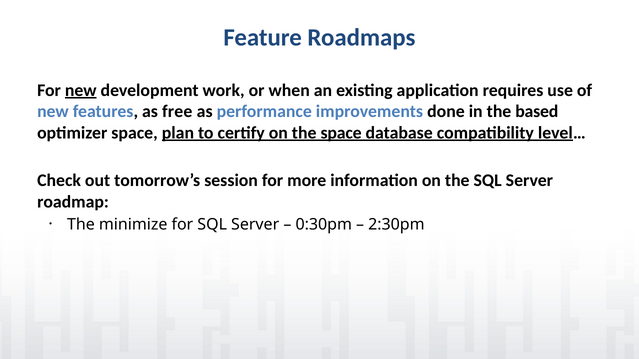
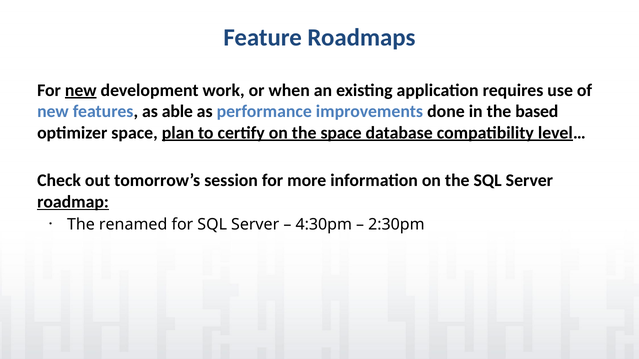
free: free -> able
roadmap underline: none -> present
minimize: minimize -> renamed
0:30pm: 0:30pm -> 4:30pm
